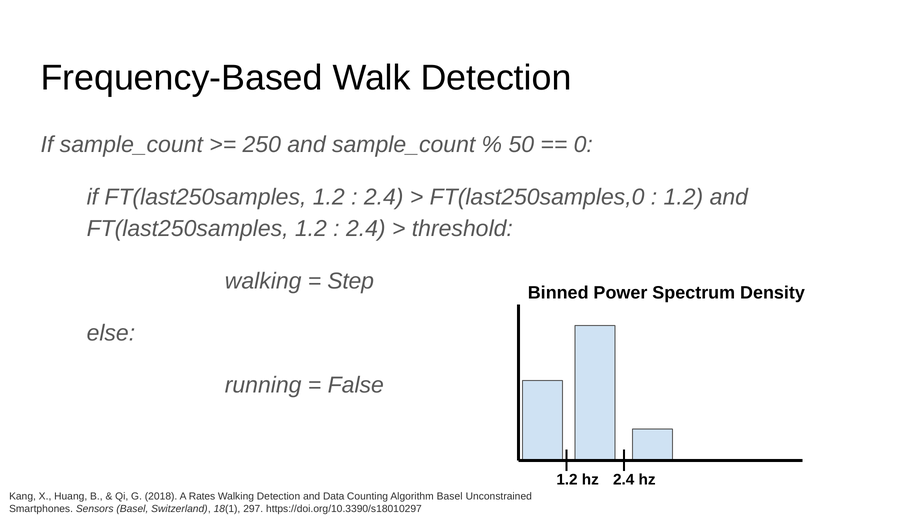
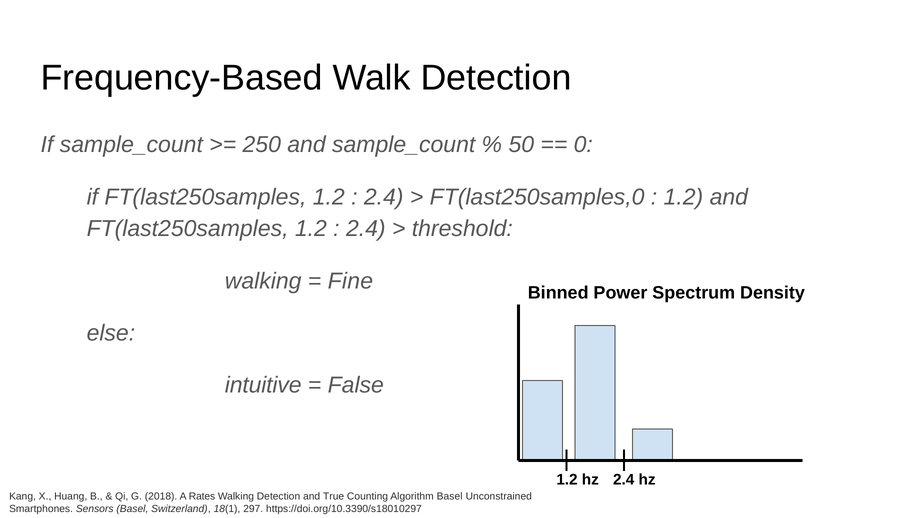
Step: Step -> Fine
running: running -> intuitive
Data: Data -> True
